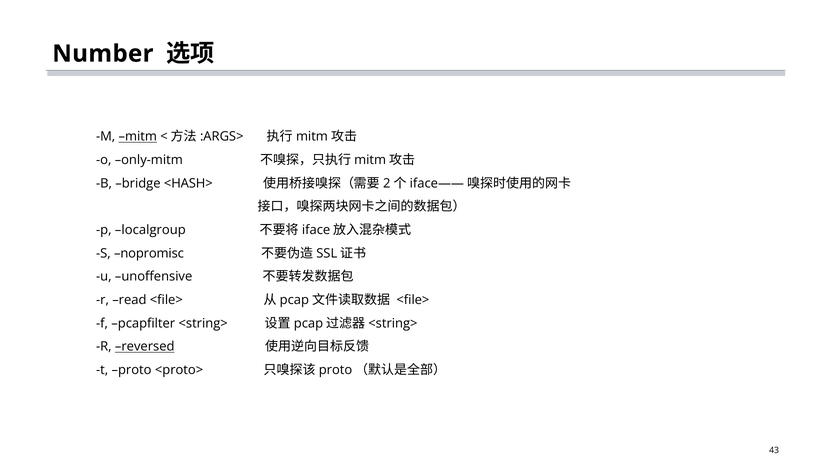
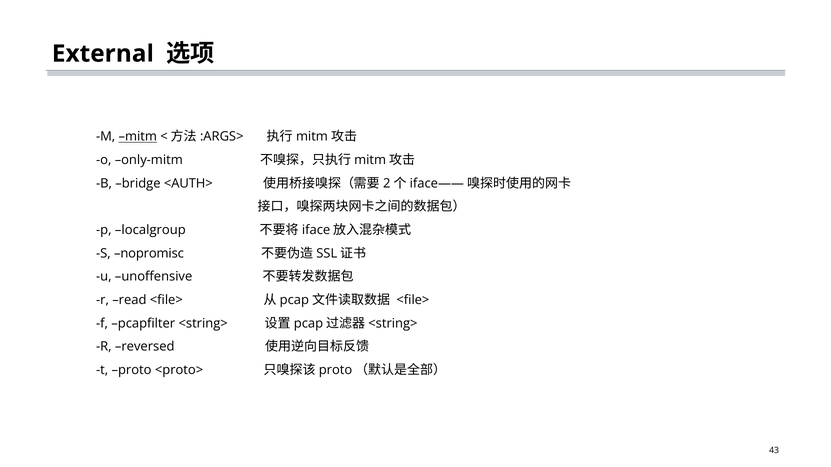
Number: Number -> External
<HASH>: <HASH> -> <AUTH>
reversed underline: present -> none
